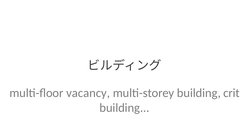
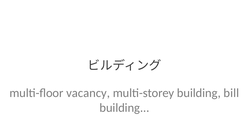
crit: crit -> bill
